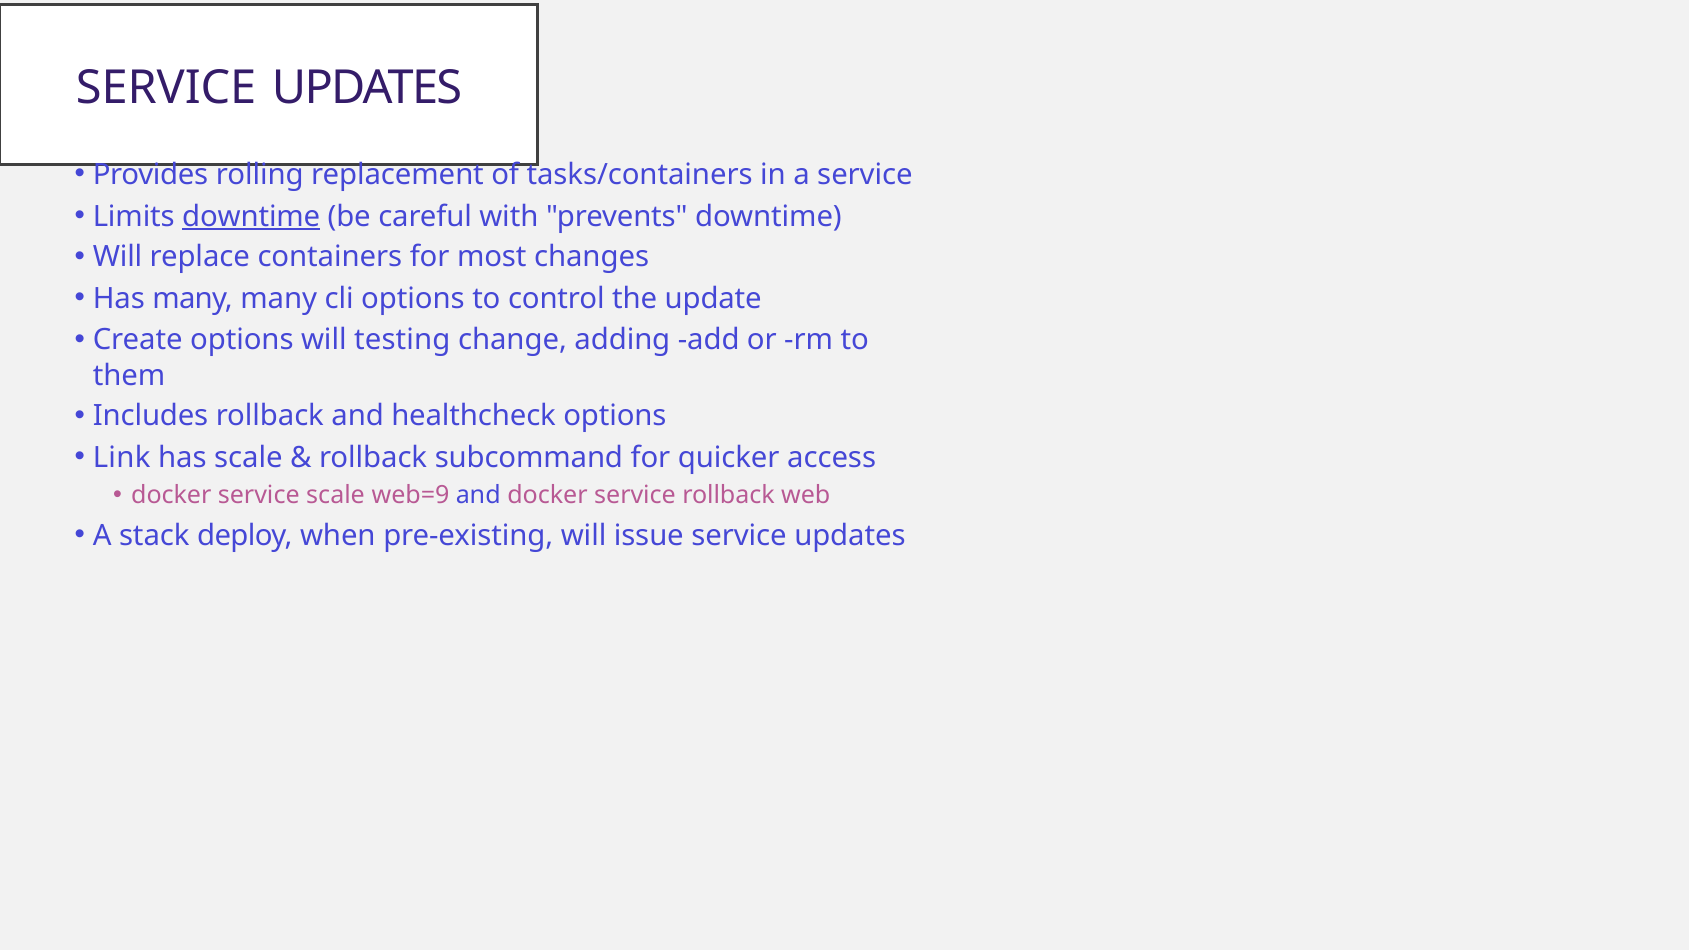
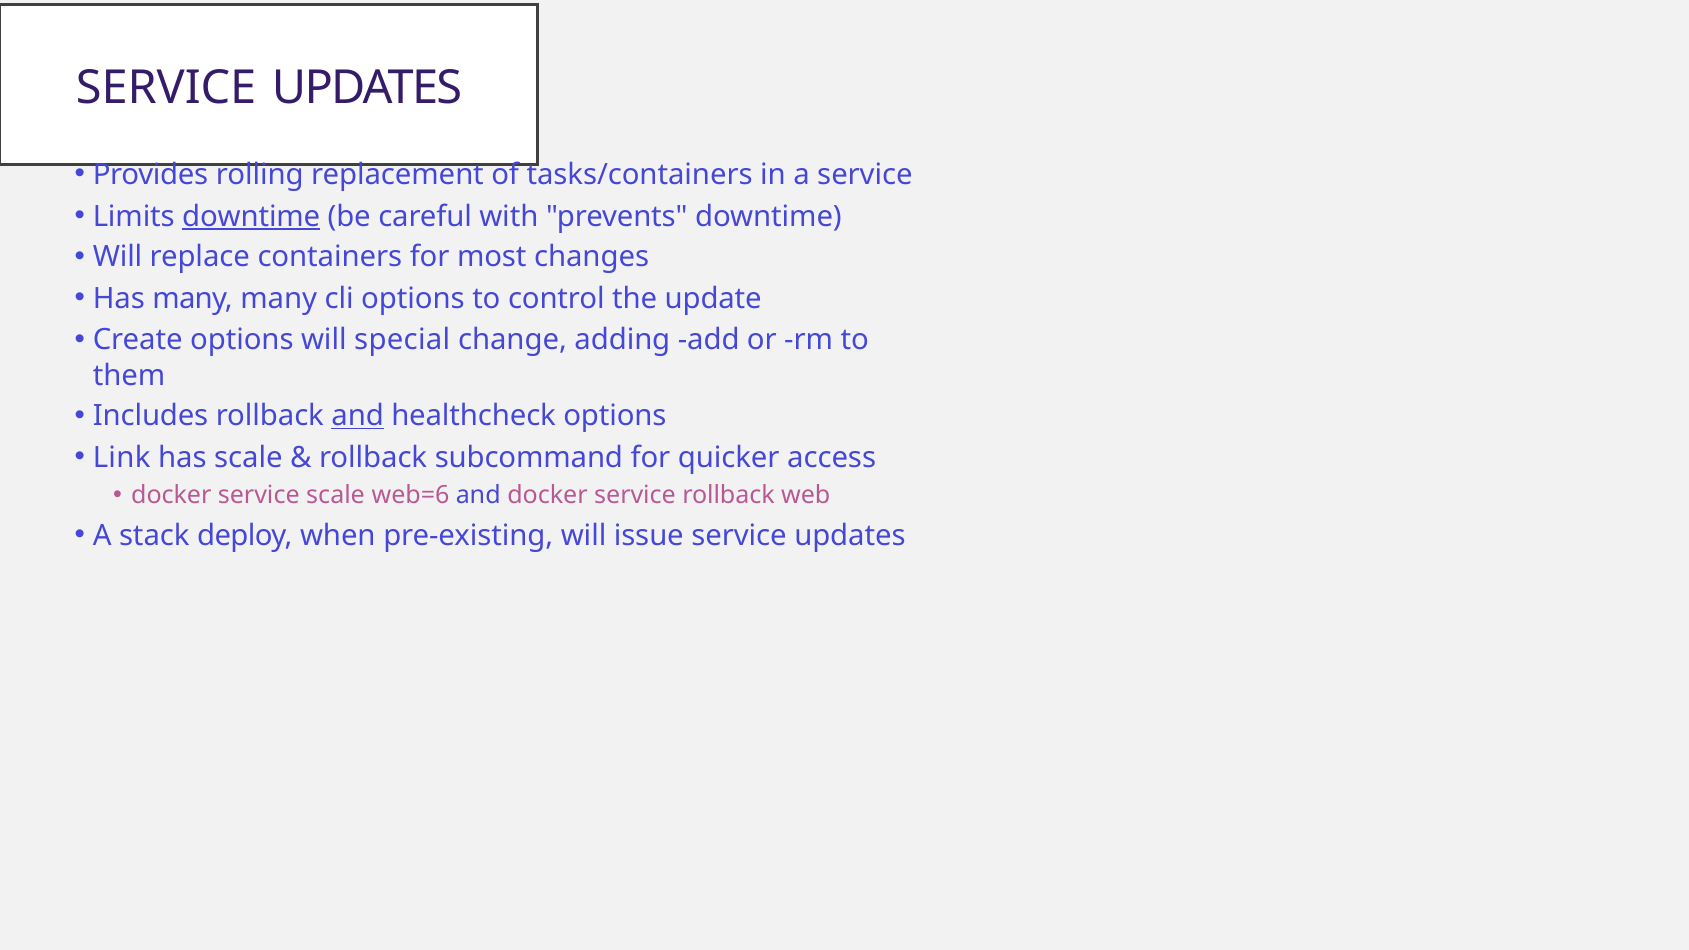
testing: testing -> special
and at (358, 416) underline: none -> present
web=9: web=9 -> web=6
